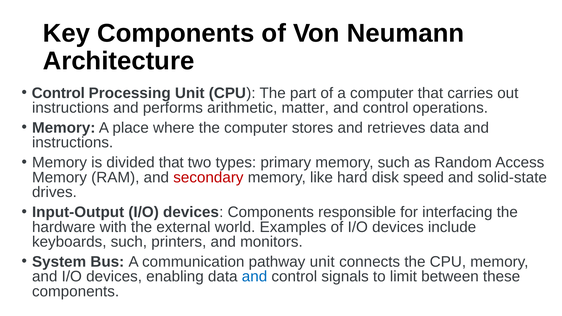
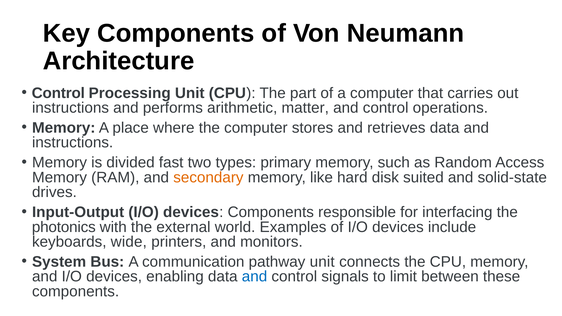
divided that: that -> fast
secondary colour: red -> orange
speed: speed -> suited
hardware: hardware -> photonics
keyboards such: such -> wide
